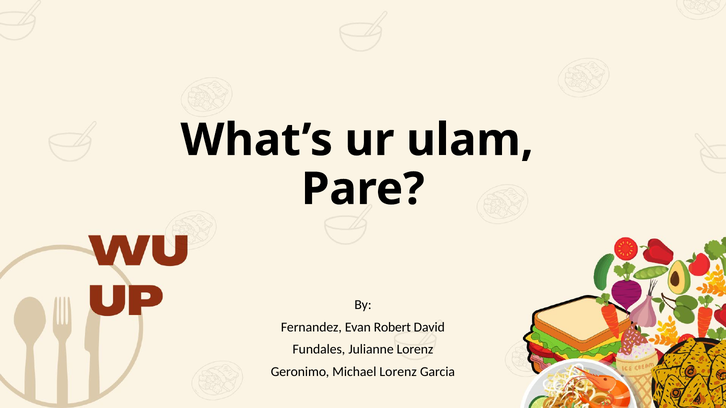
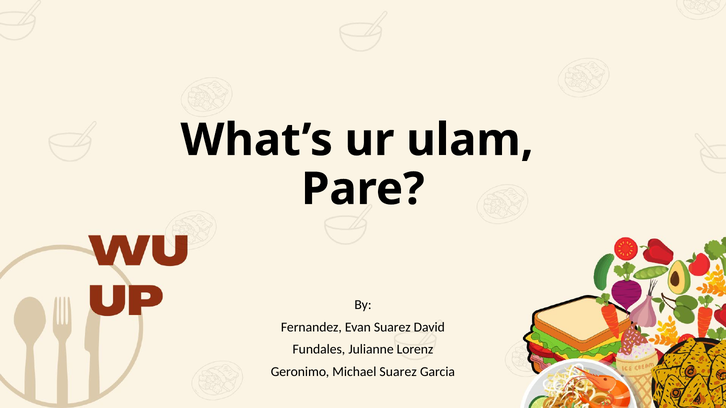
Evan Robert: Robert -> Suarez
Michael Lorenz: Lorenz -> Suarez
